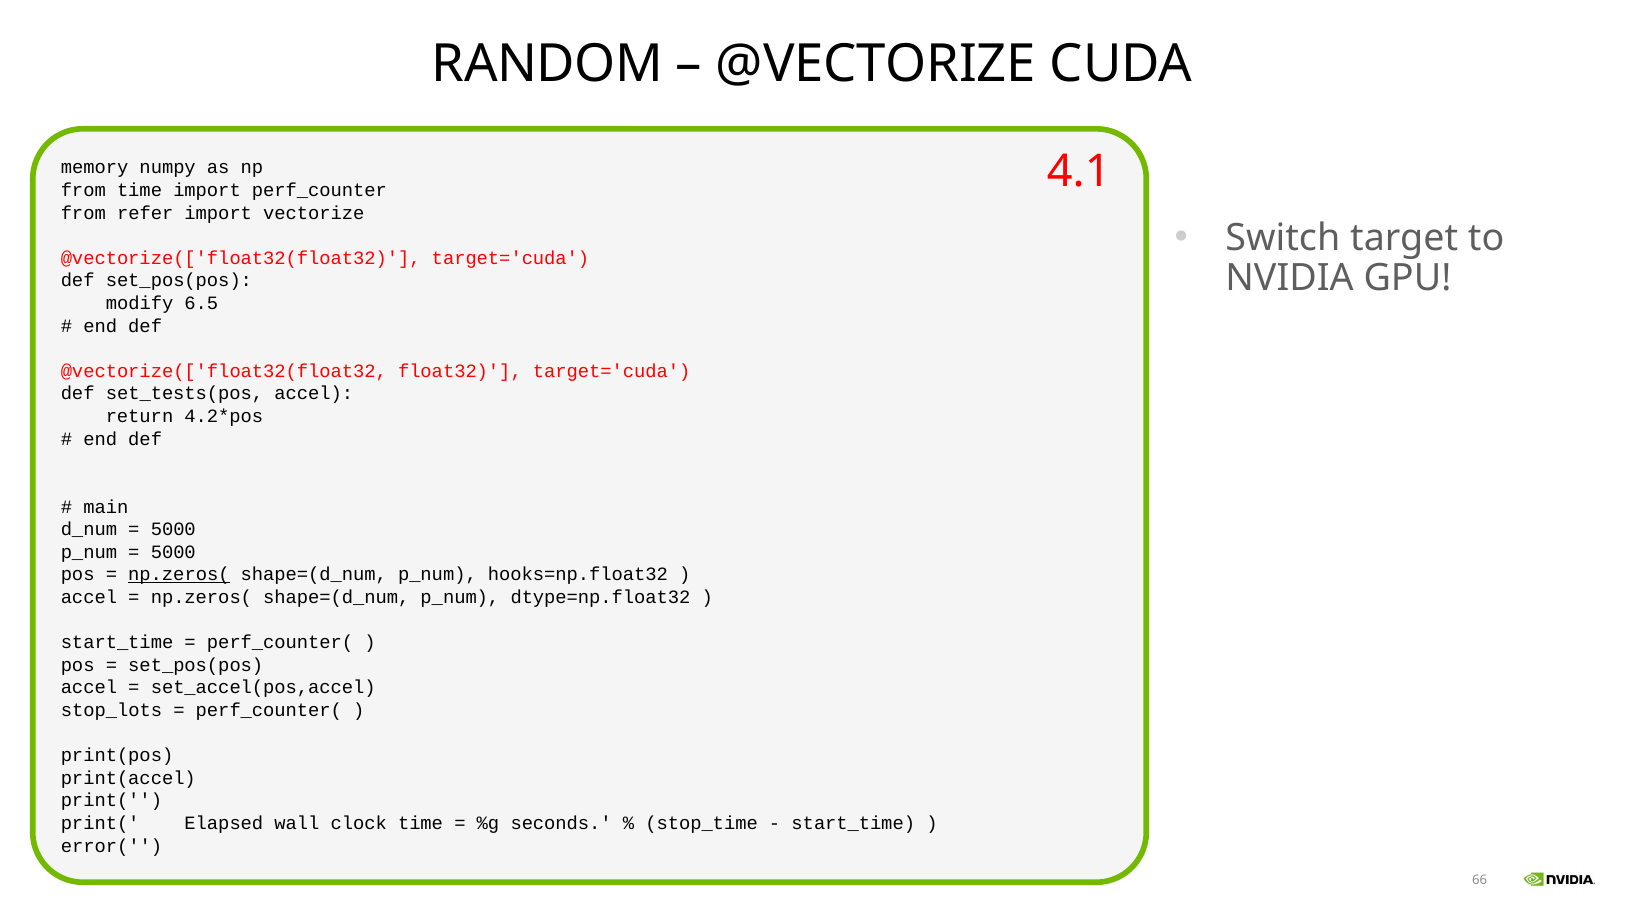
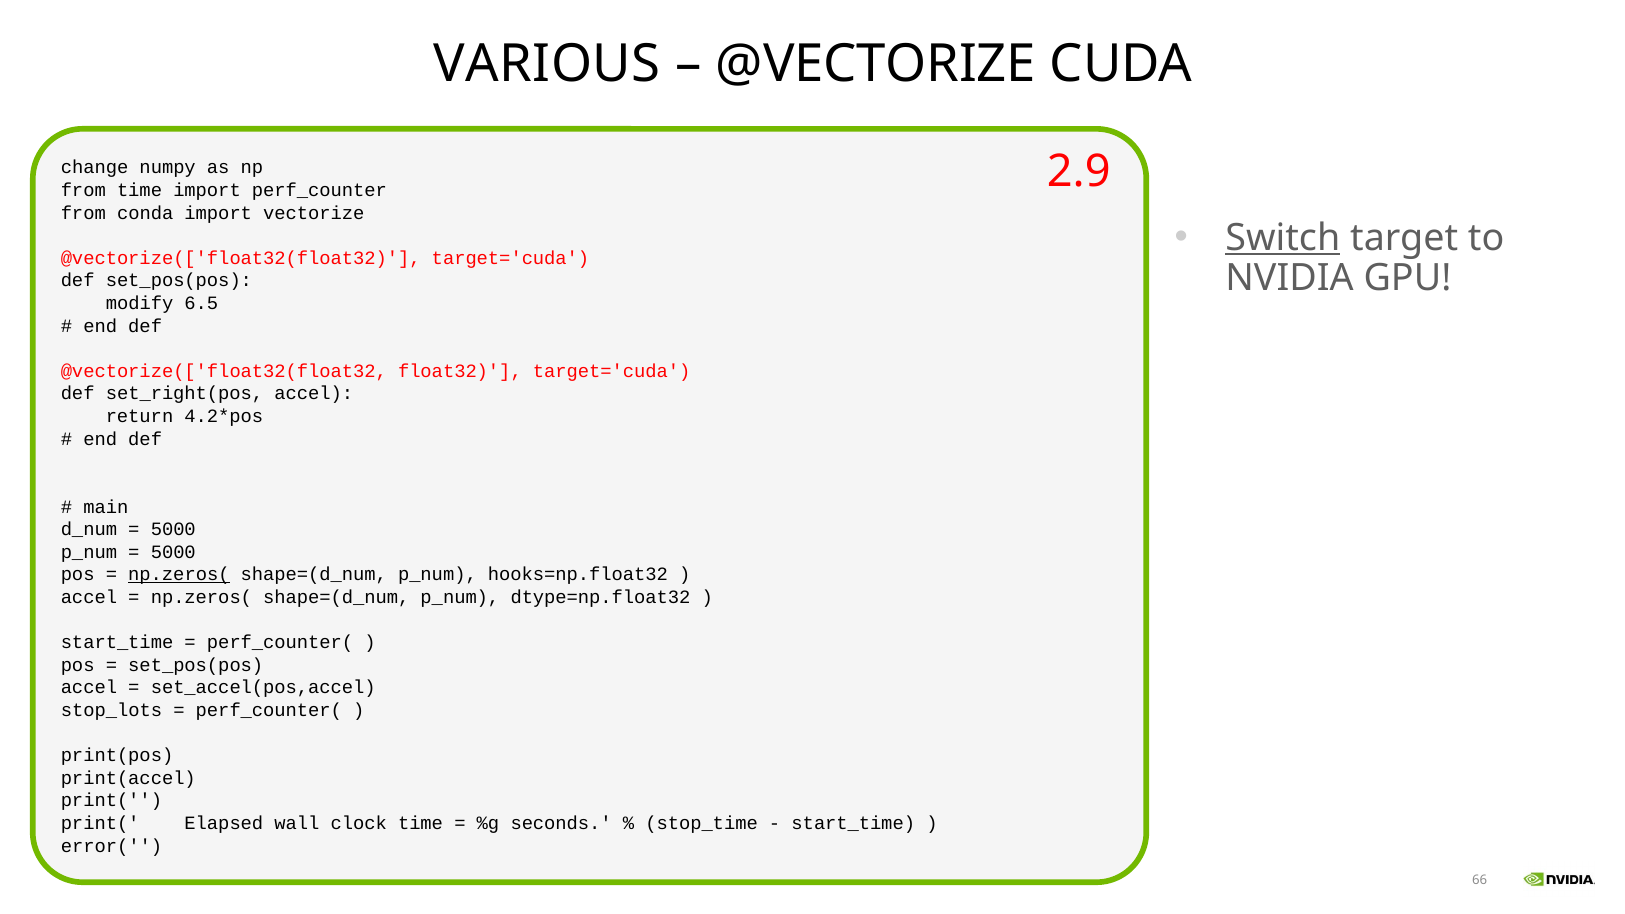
RANDOM: RANDOM -> VARIOUS
4.1: 4.1 -> 2.9
memory: memory -> change
refer: refer -> conda
Switch underline: none -> present
set_tests(pos: set_tests(pos -> set_right(pos
